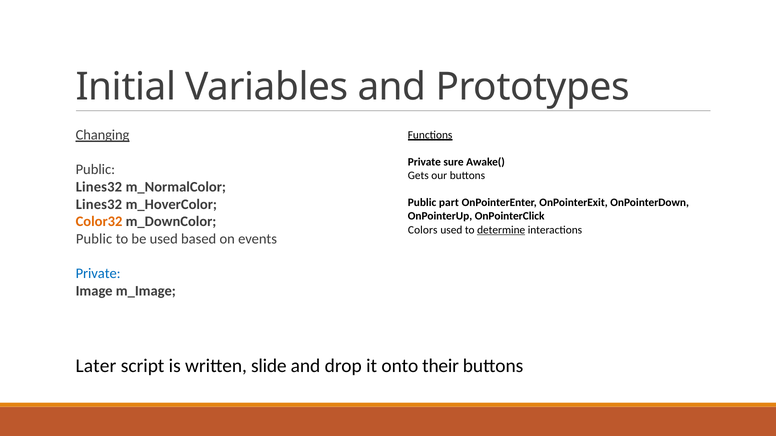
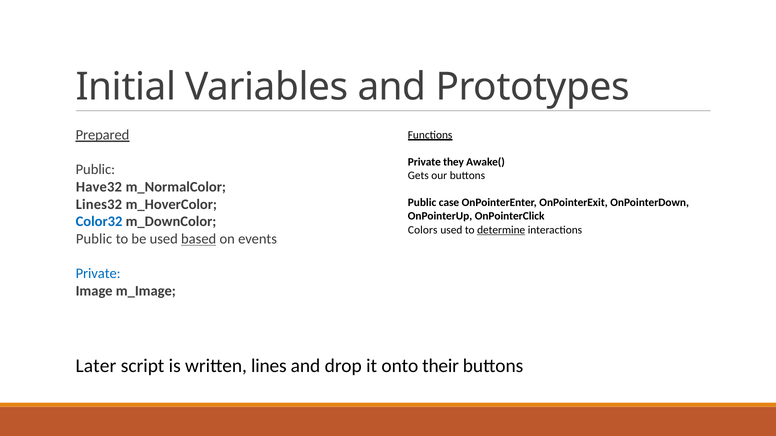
Changing: Changing -> Prepared
sure: sure -> they
Lines32 at (99, 187): Lines32 -> Have32
part: part -> case
Color32 colour: orange -> blue
based underline: none -> present
slide: slide -> lines
